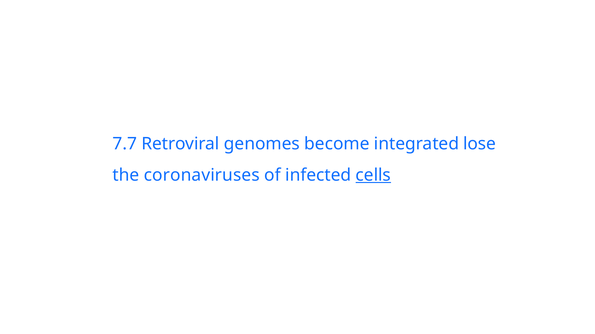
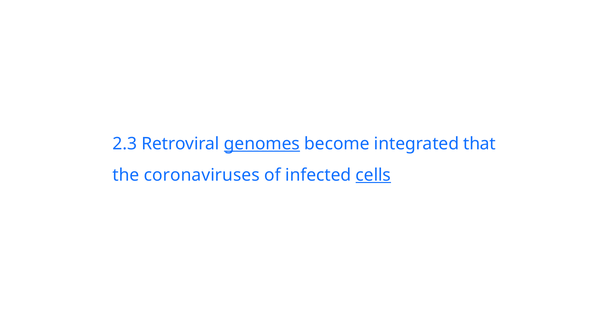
7.7: 7.7 -> 2.3
genomes underline: none -> present
lose: lose -> that
